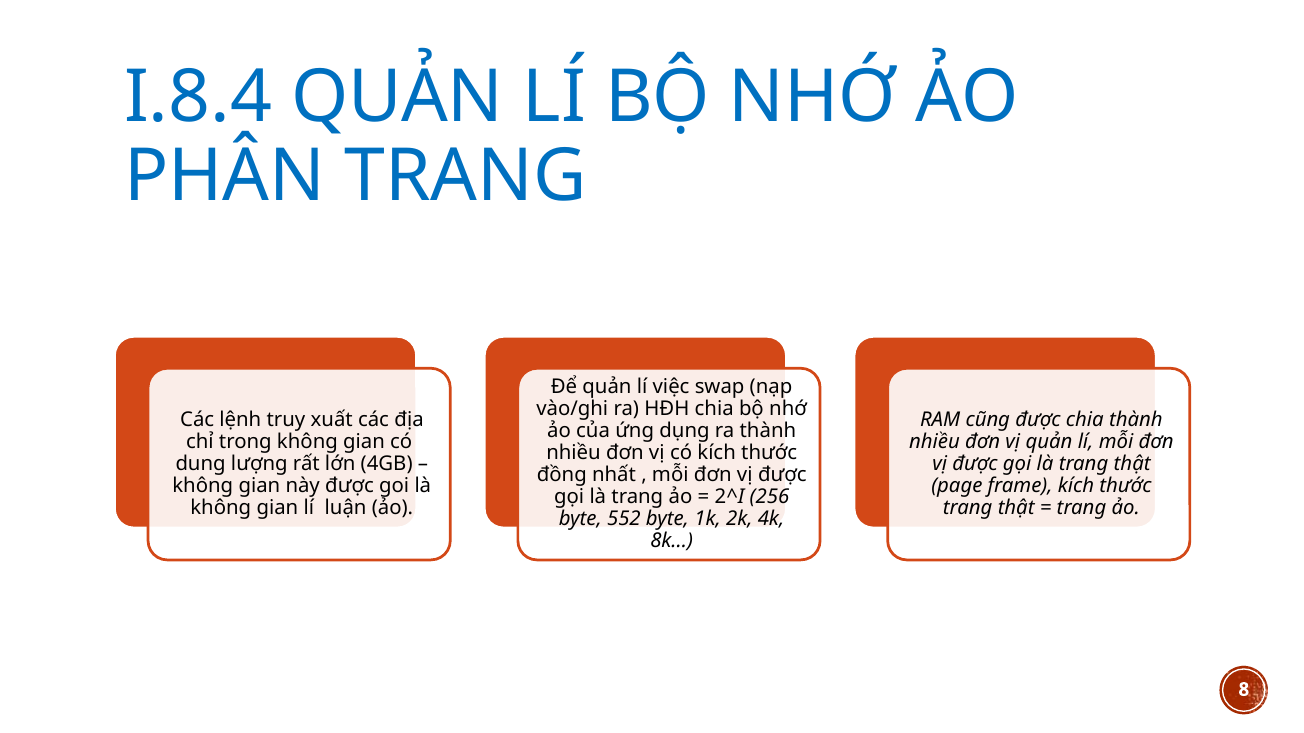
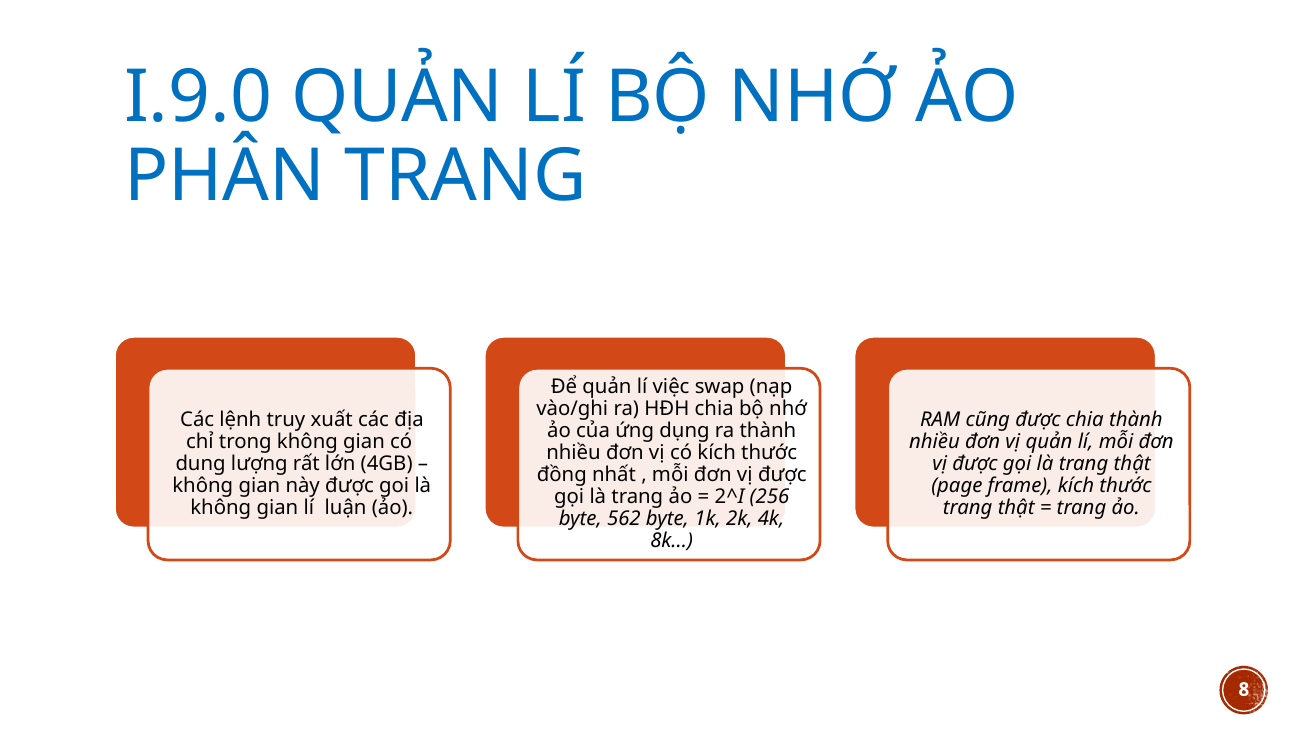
I.8.4: I.8.4 -> I.9.0
552: 552 -> 562
